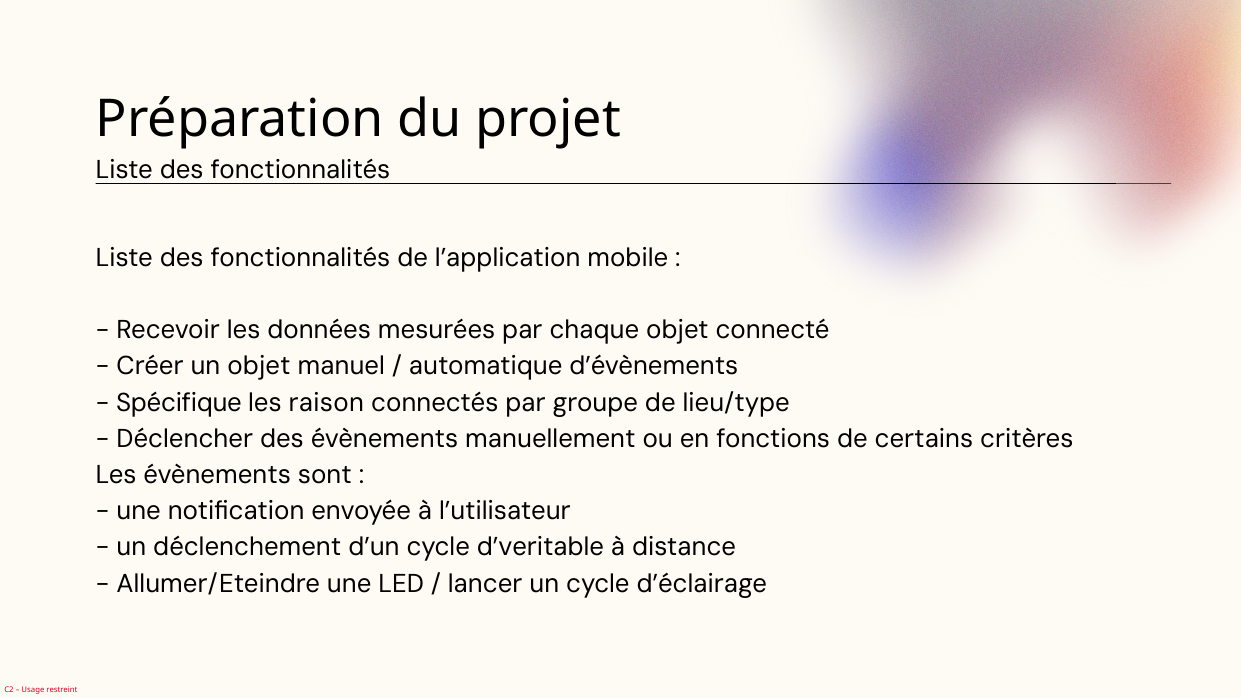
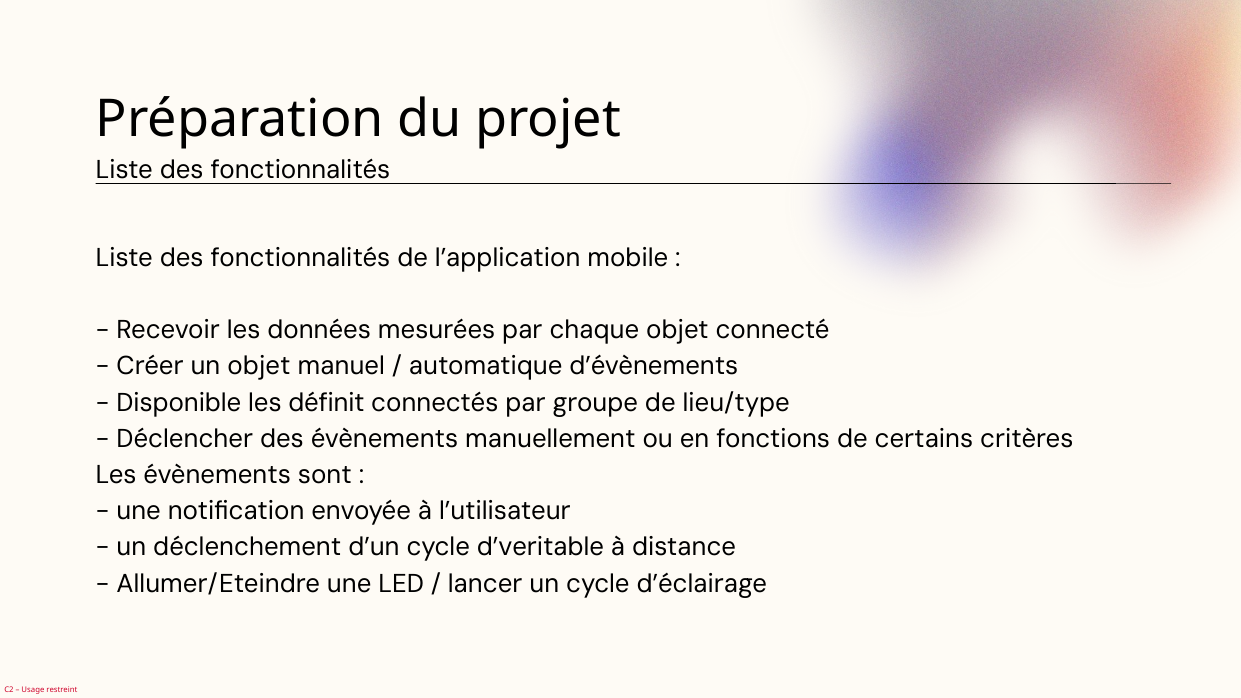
Spécifique: Spécifique -> Disponible
raison: raison -> définit
